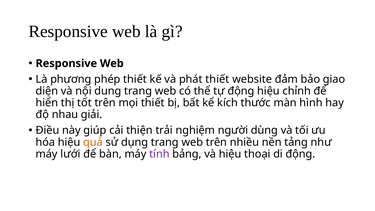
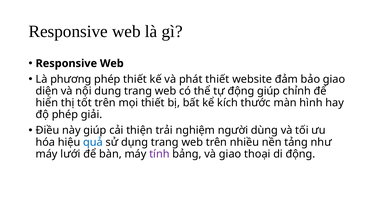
động hiệu: hiệu -> giúp
độ nhau: nhau -> phép
quả colour: orange -> blue
và hiệu: hiệu -> giao
